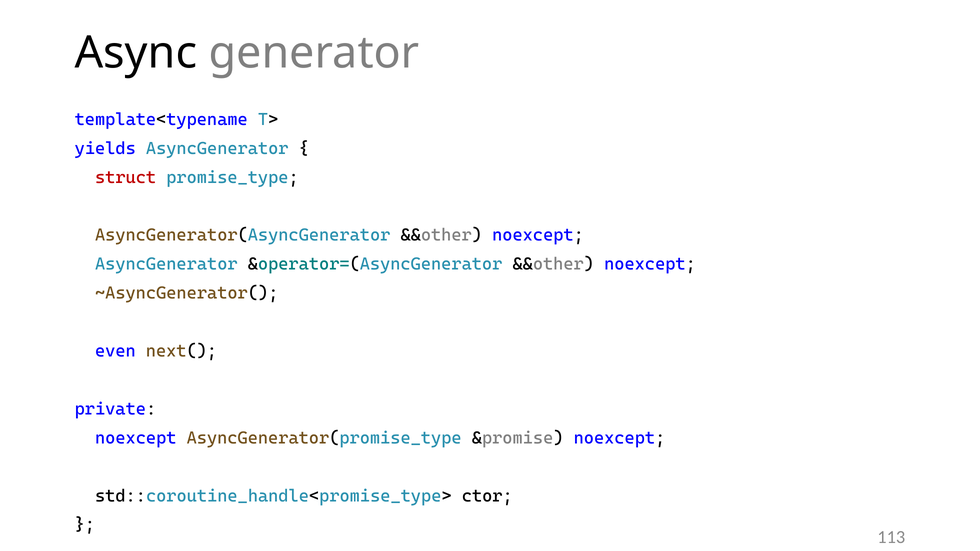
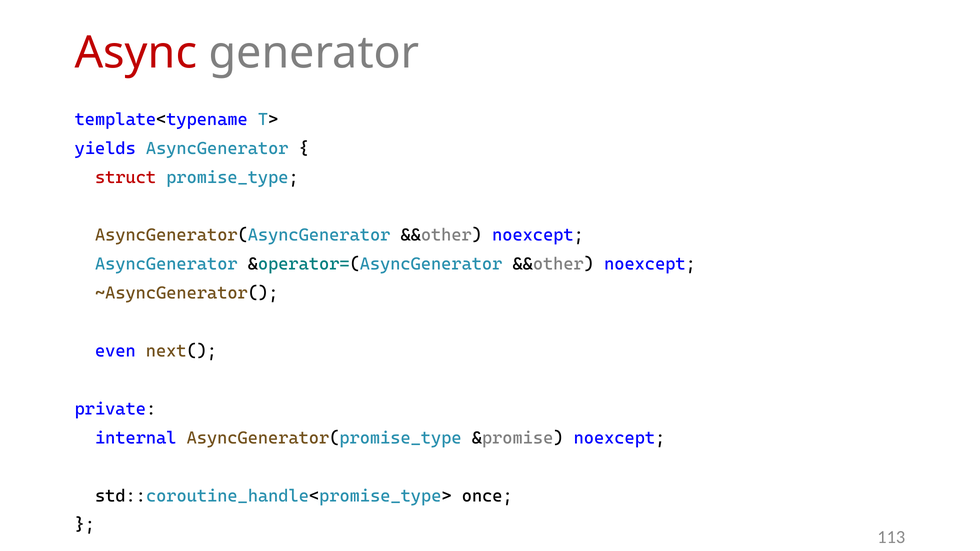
Async colour: black -> red
noexcept at (136, 438): noexcept -> internal
ctor: ctor -> once
